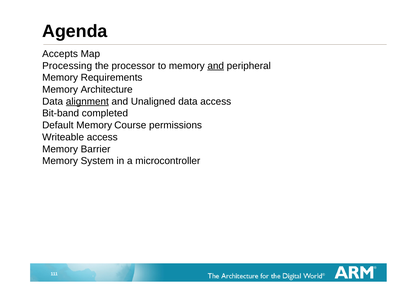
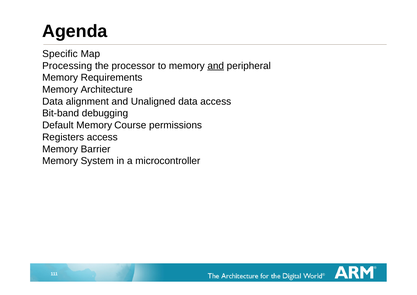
Accepts: Accepts -> Specific
alignment underline: present -> none
completed: completed -> debugging
Writeable: Writeable -> Registers
